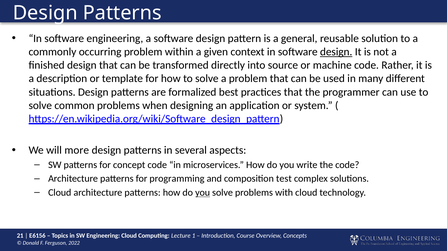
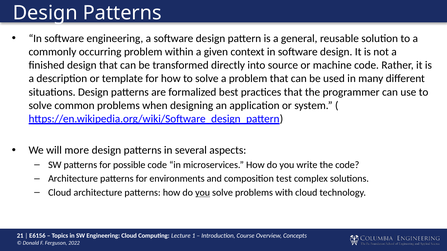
design at (336, 52) underline: present -> none
concept: concept -> possible
programming: programming -> environments
